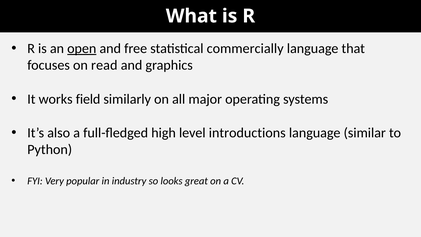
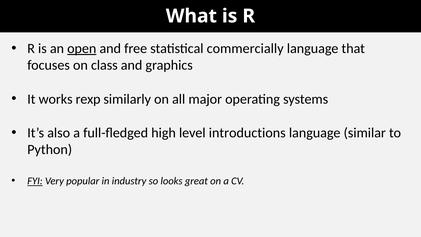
read: read -> class
field: field -> rexp
FYI underline: none -> present
